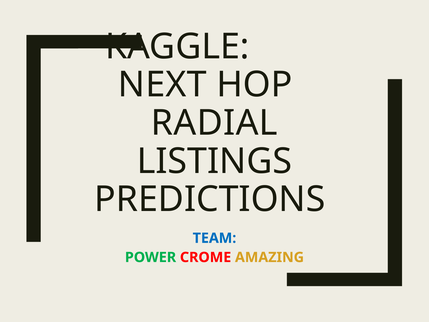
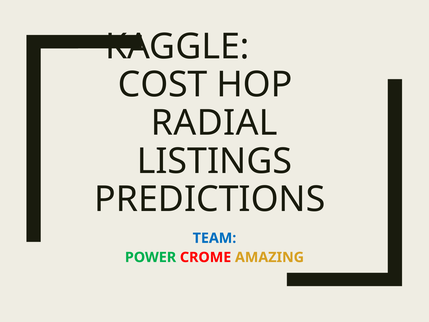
NEXT: NEXT -> COST
